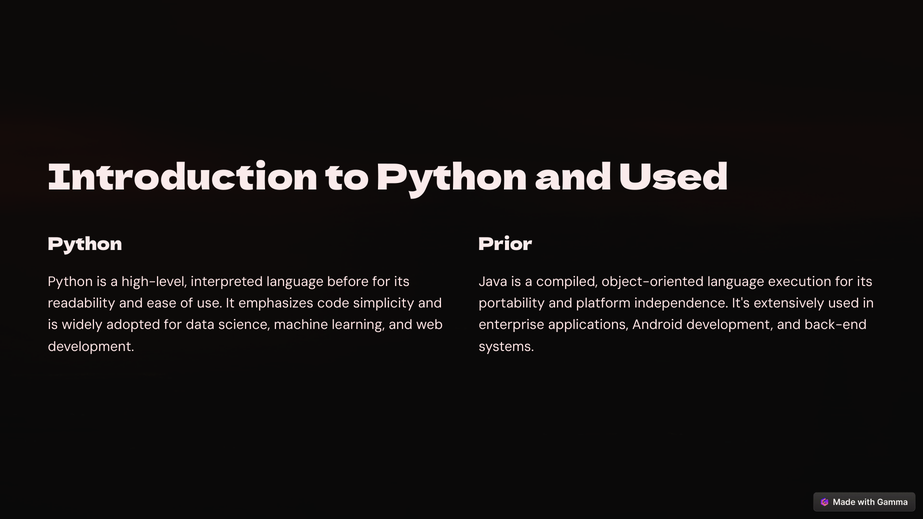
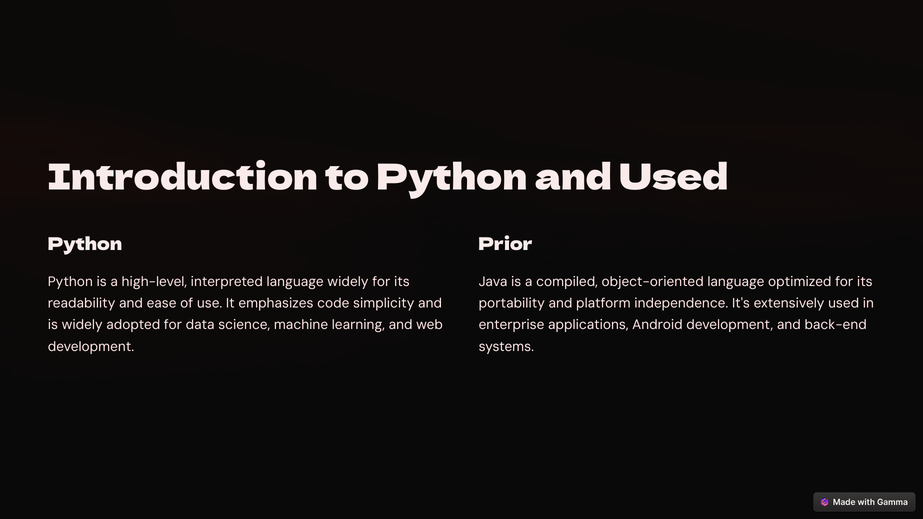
language before: before -> widely
execution: execution -> optimized
